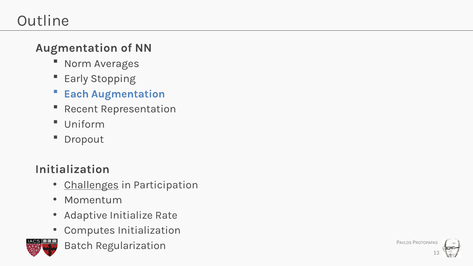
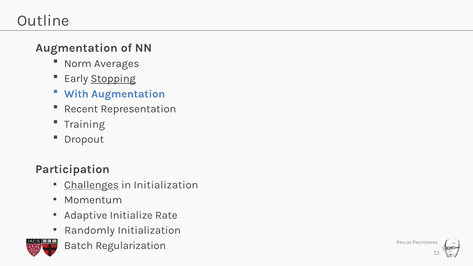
Stopping underline: none -> present
Each: Each -> With
Uniform: Uniform -> Training
Initialization at (72, 169): Initialization -> Participation
in Participation: Participation -> Initialization
Computes: Computes -> Randomly
